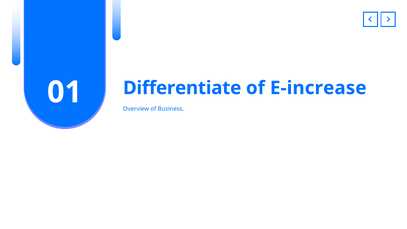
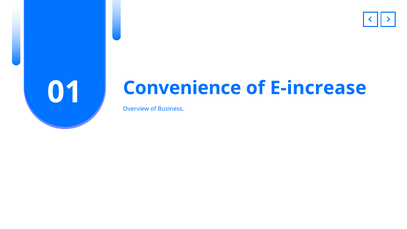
Differentiate: Differentiate -> Convenience
